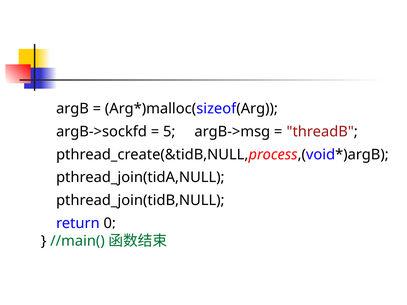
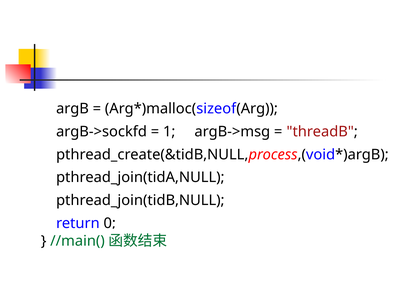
5: 5 -> 1
